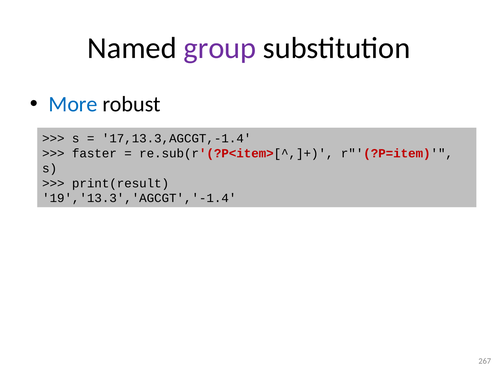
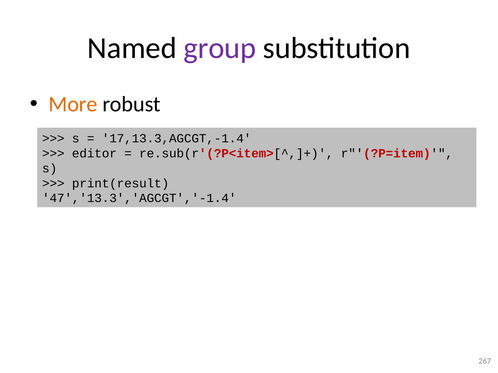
More colour: blue -> orange
faster: faster -> editor
19','13.3','AGCGT','-1.4: 19','13.3','AGCGT','-1.4 -> 47','13.3','AGCGT','-1.4
